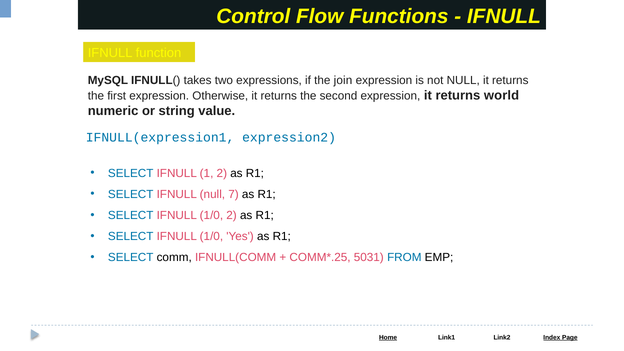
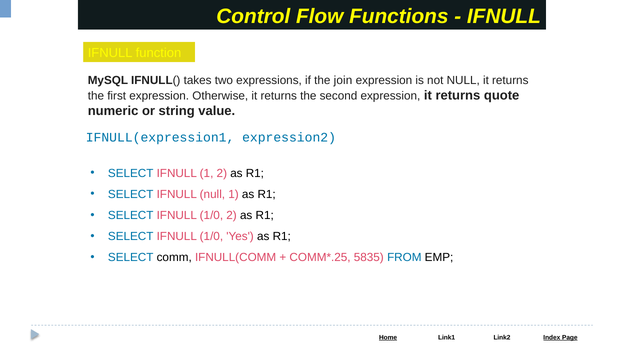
world: world -> quote
null 7: 7 -> 1
5031: 5031 -> 5835
